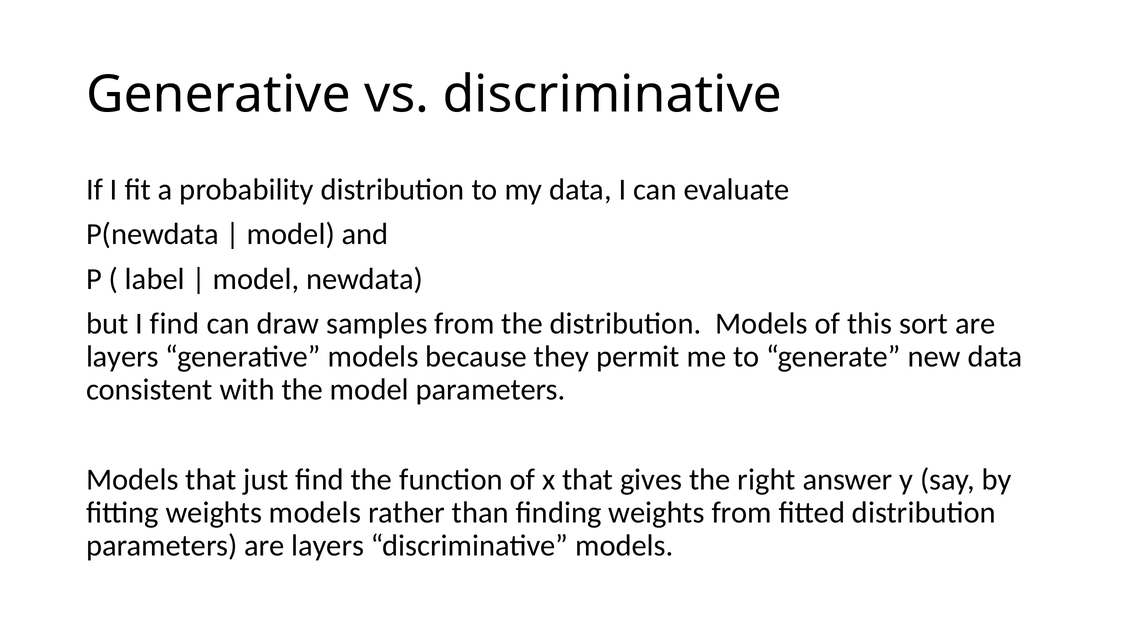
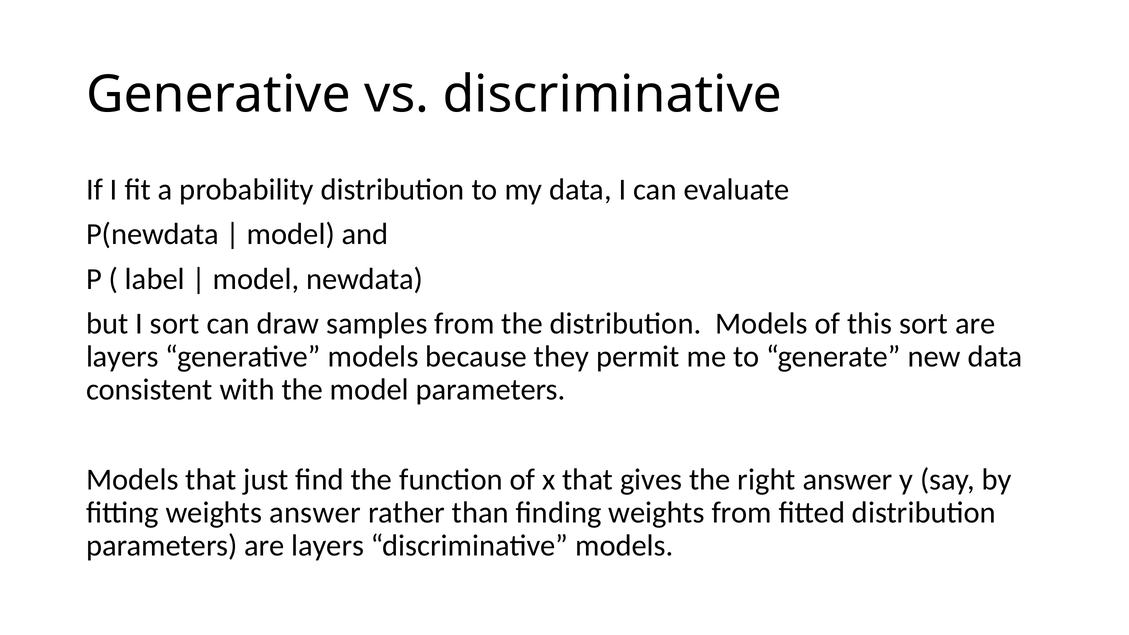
I find: find -> sort
weights models: models -> answer
